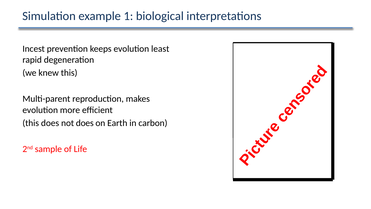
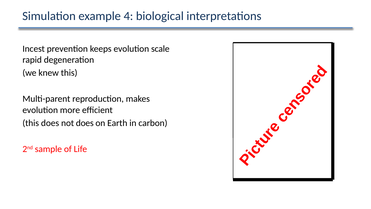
1: 1 -> 4
least: least -> scale
